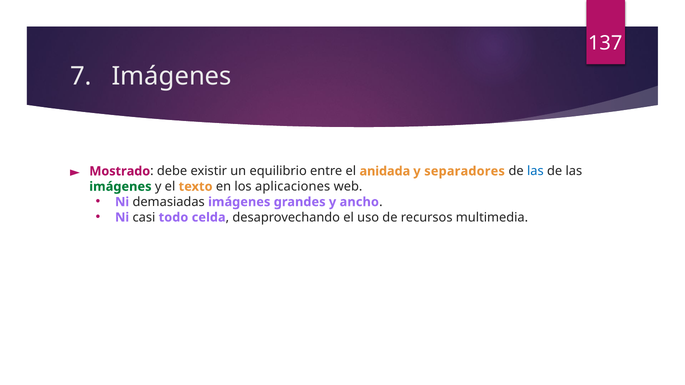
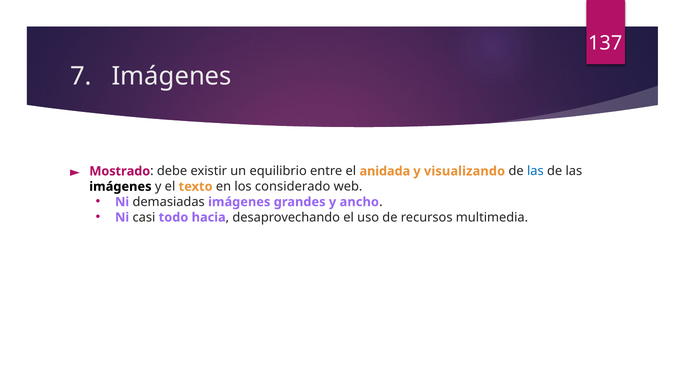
separadores: separadores -> visualizando
imágenes at (120, 187) colour: green -> black
aplicaciones: aplicaciones -> considerado
celda: celda -> hacia
